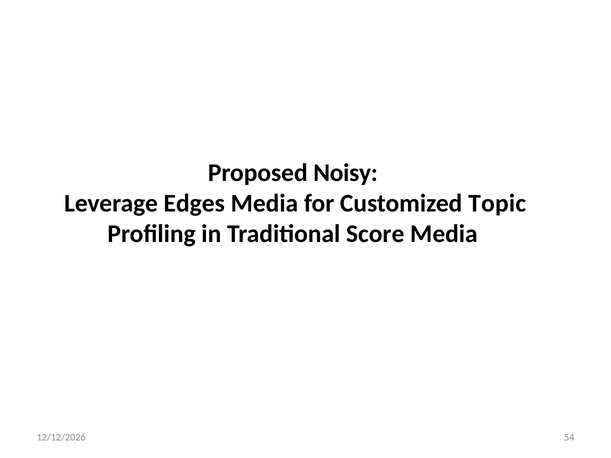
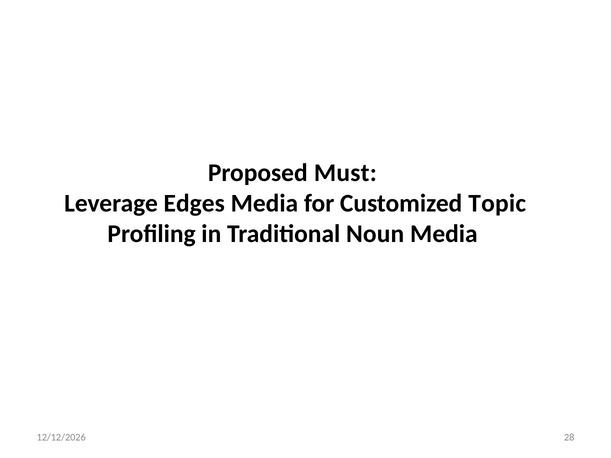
Noisy: Noisy -> Must
Score: Score -> Noun
54: 54 -> 28
